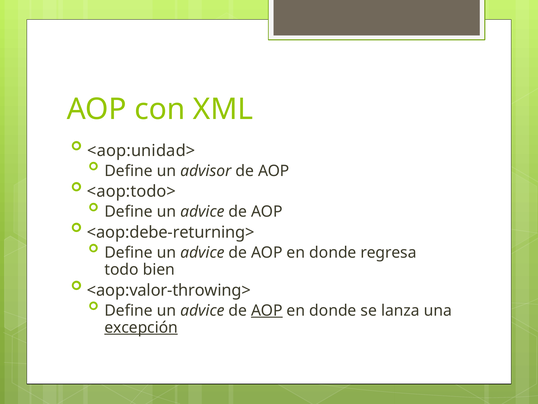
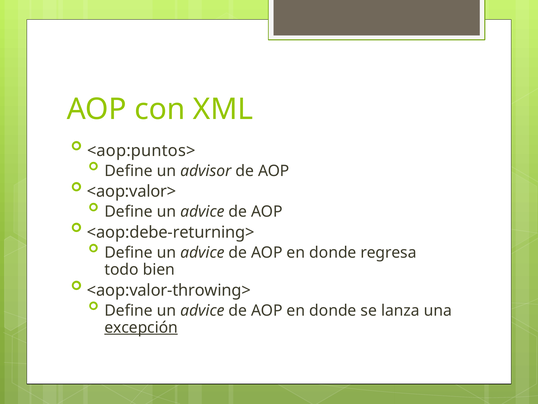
<aop:unidad>: <aop:unidad> -> <aop:puntos>
<aop:todo>: <aop:todo> -> <aop:valor>
AOP at (267, 310) underline: present -> none
